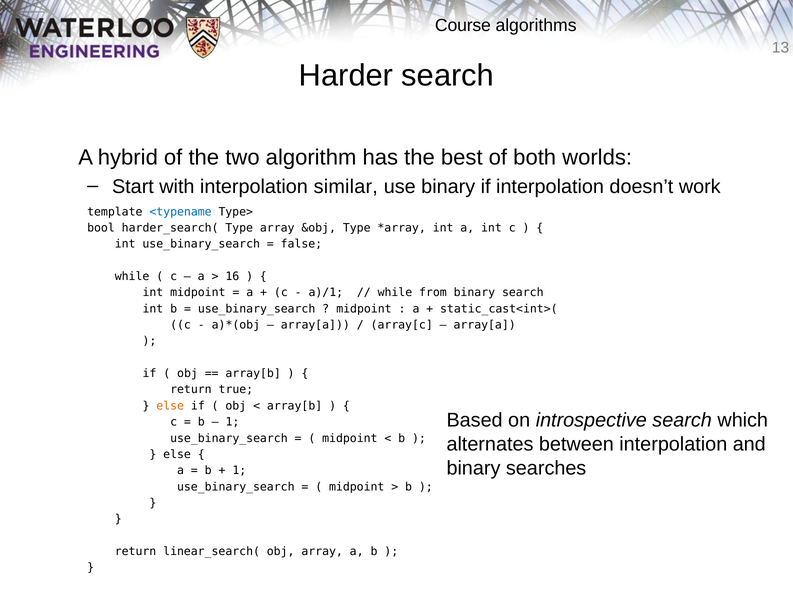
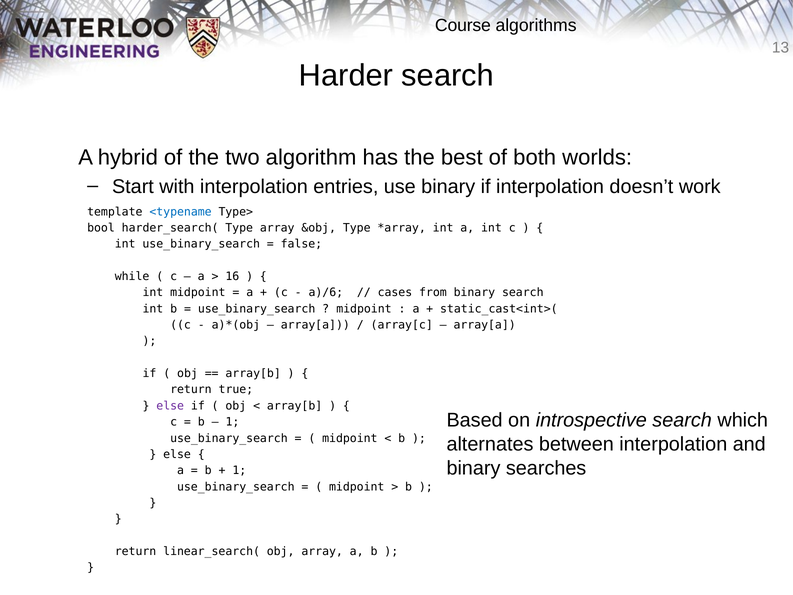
similar: similar -> entries
a)/1: a)/1 -> a)/6
while at (395, 292): while -> cases
else at (170, 406) colour: orange -> purple
